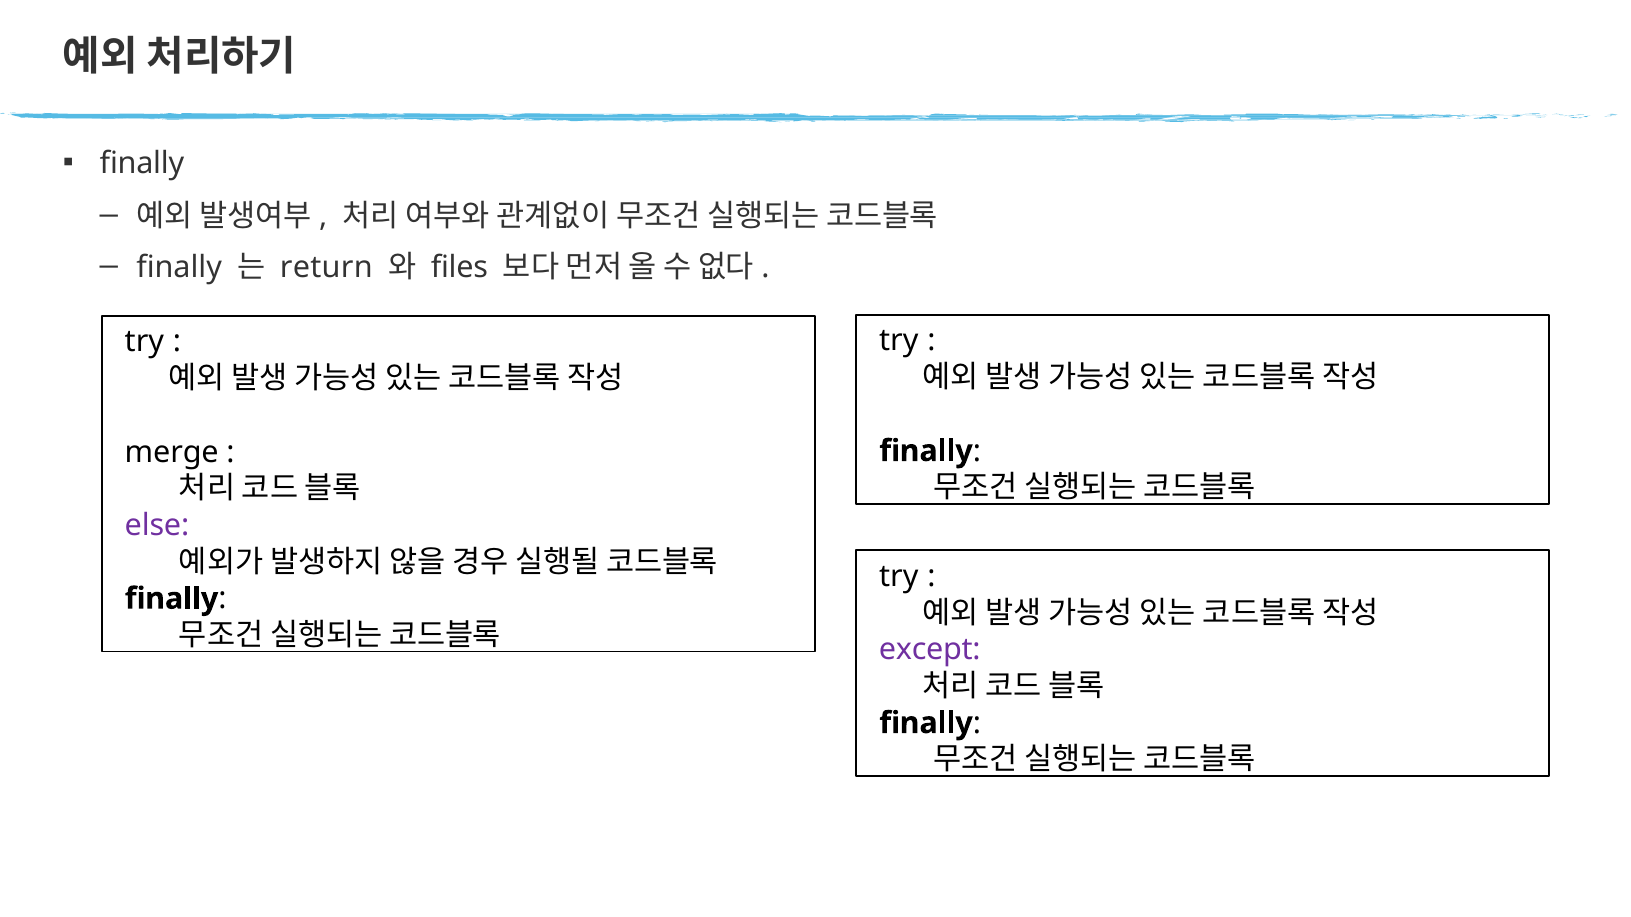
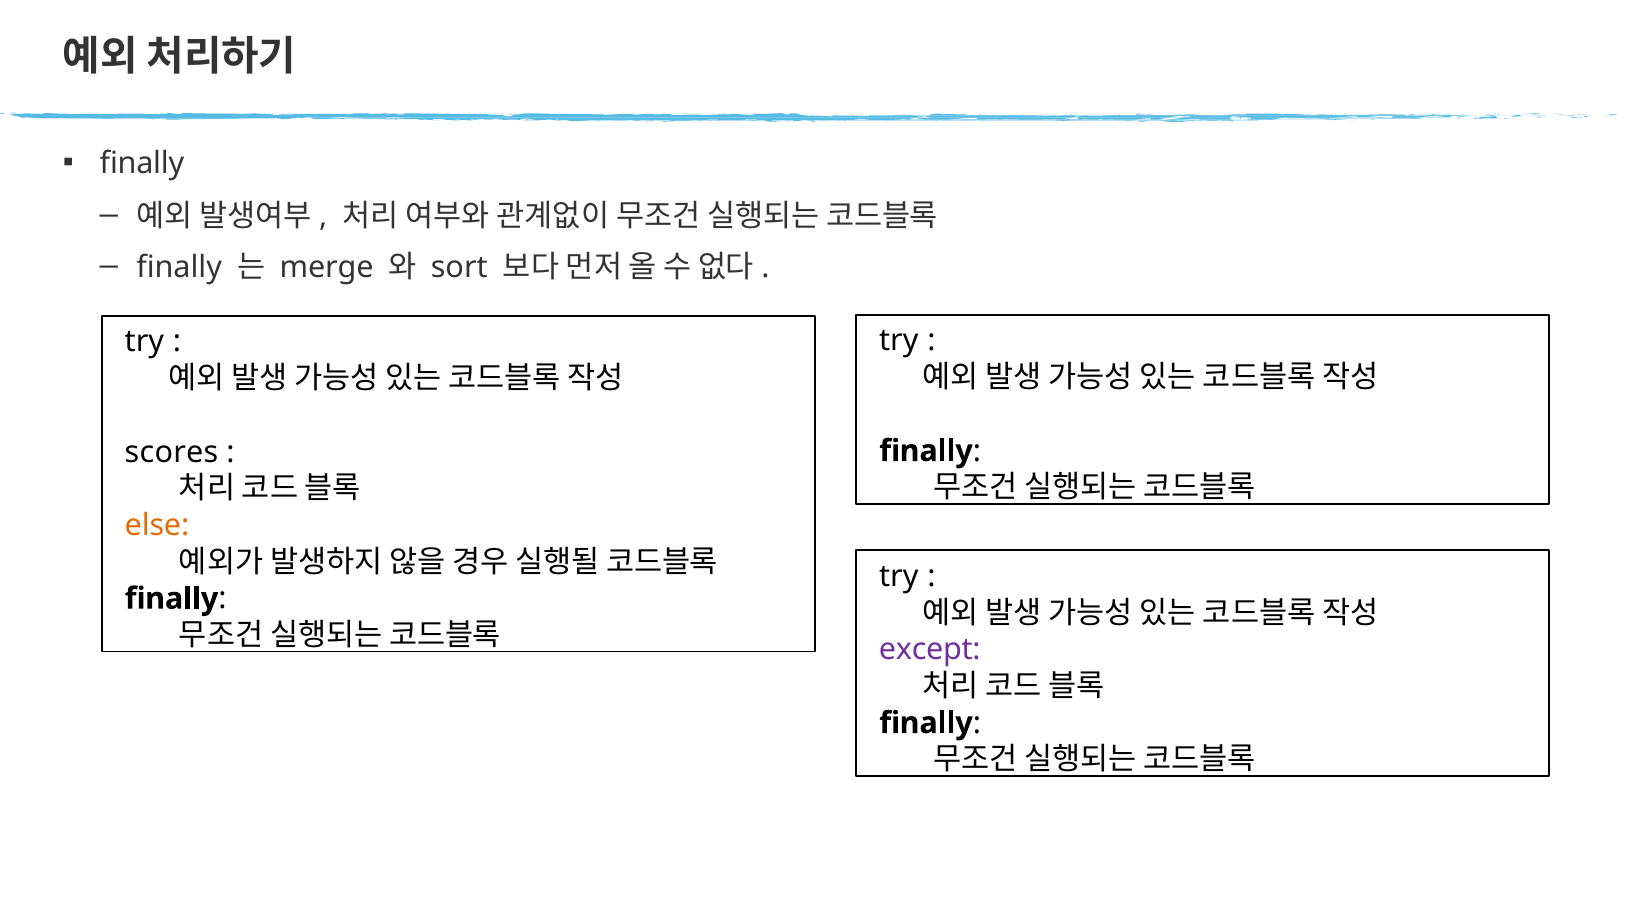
return: return -> merge
files: files -> sort
merge: merge -> scores
else colour: purple -> orange
